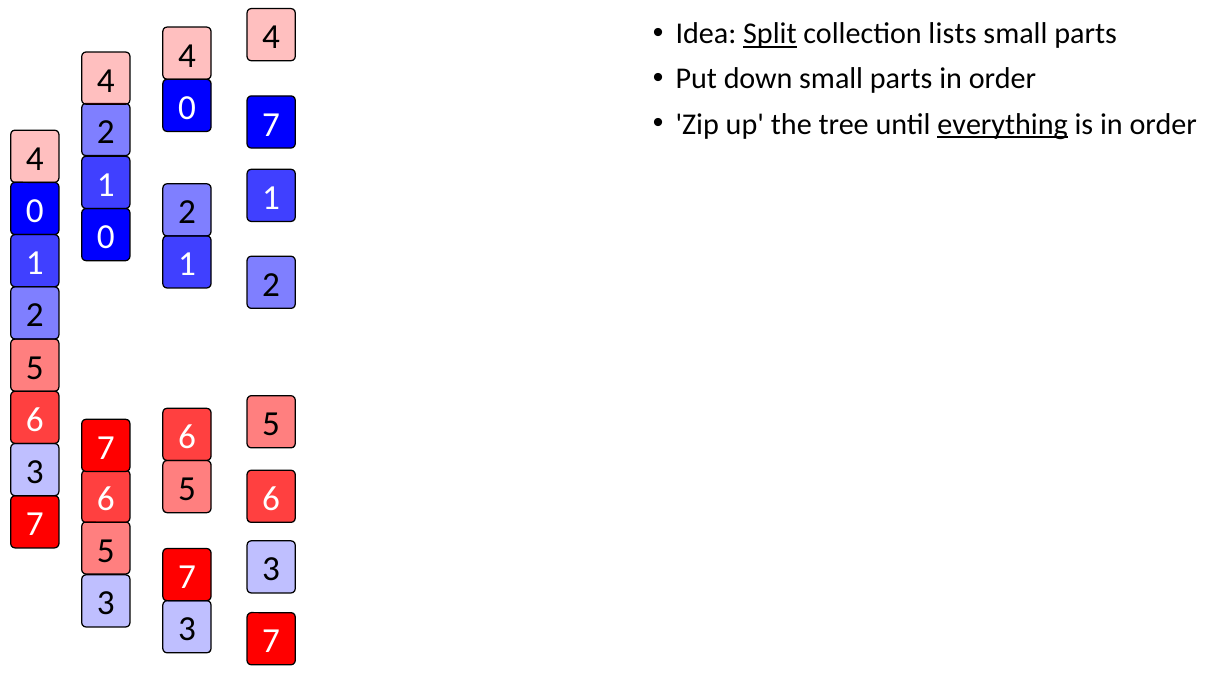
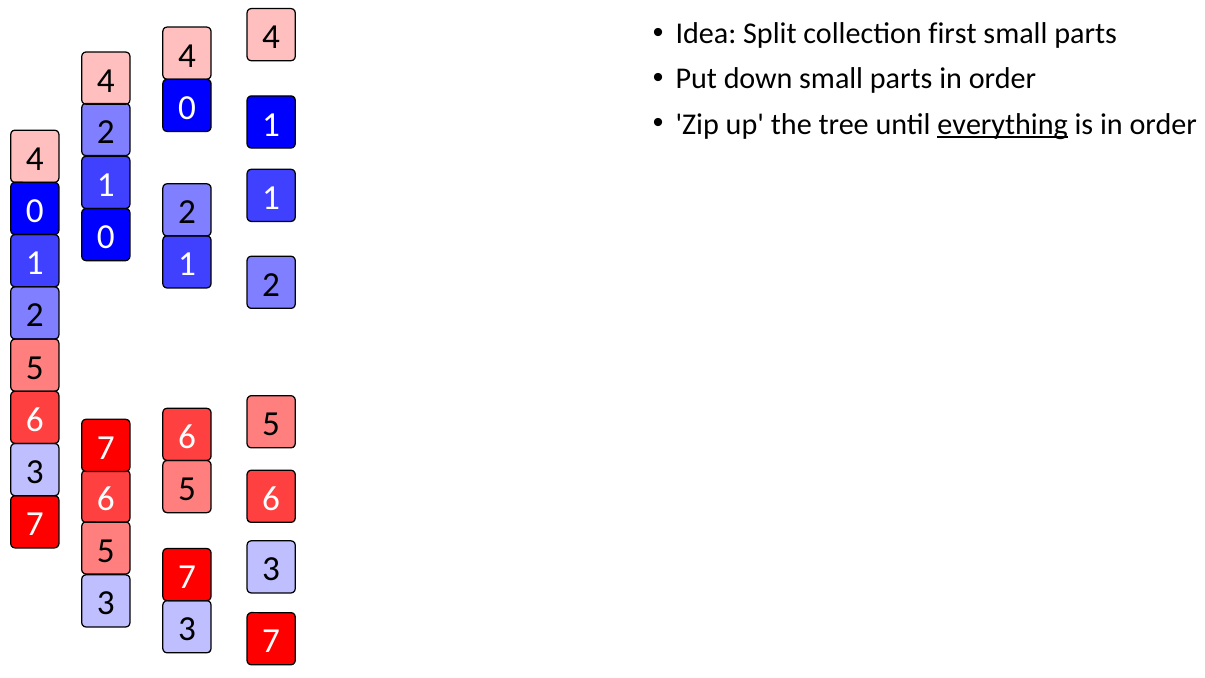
Split underline: present -> none
lists: lists -> first
7 at (271, 124): 7 -> 1
